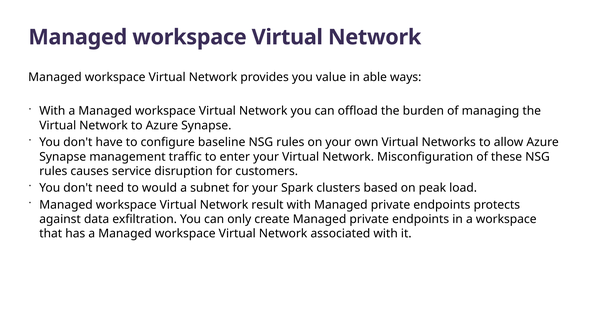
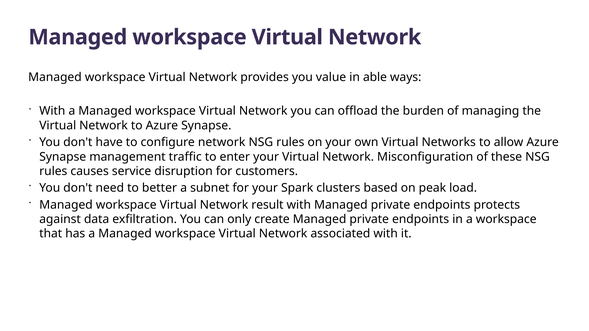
configure baseline: baseline -> network
would: would -> better
